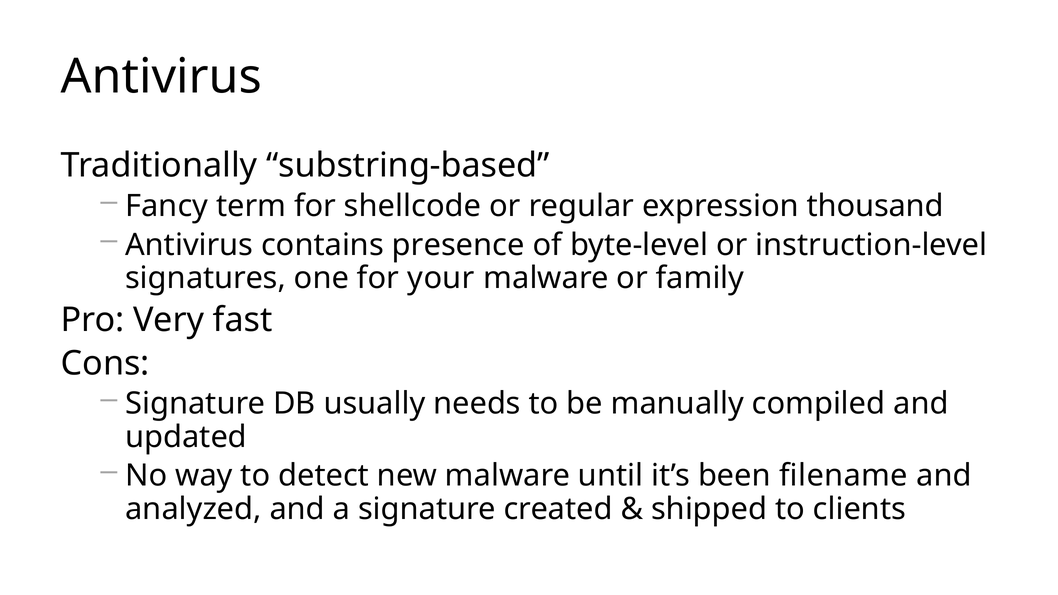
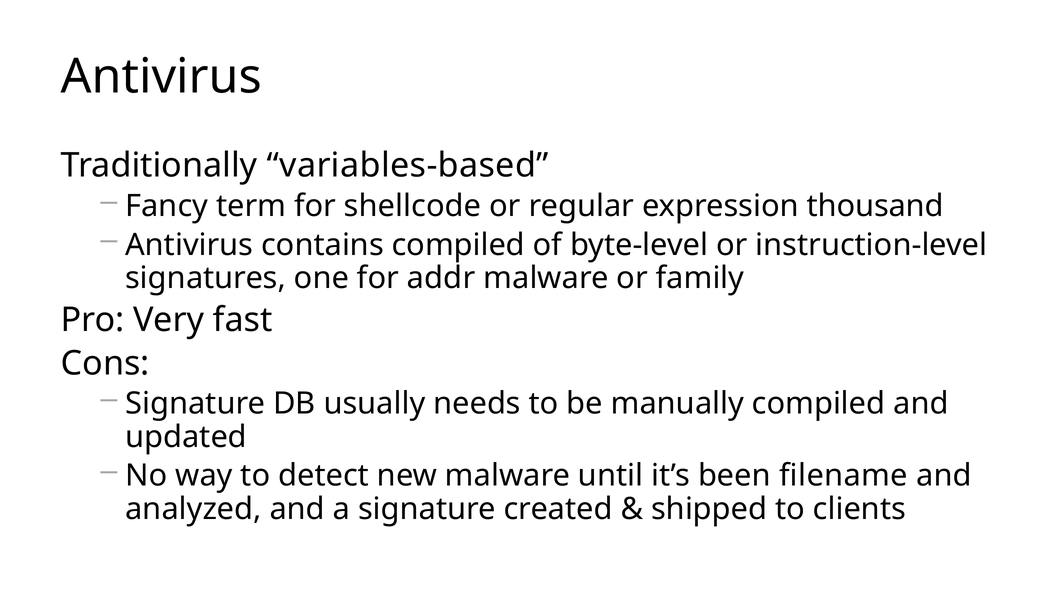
substring-based: substring-based -> variables-based
contains presence: presence -> compiled
your: your -> addr
